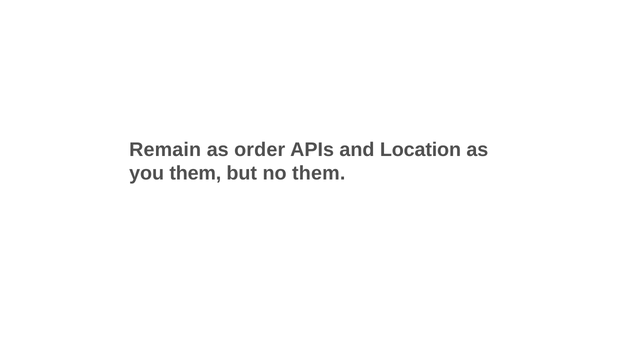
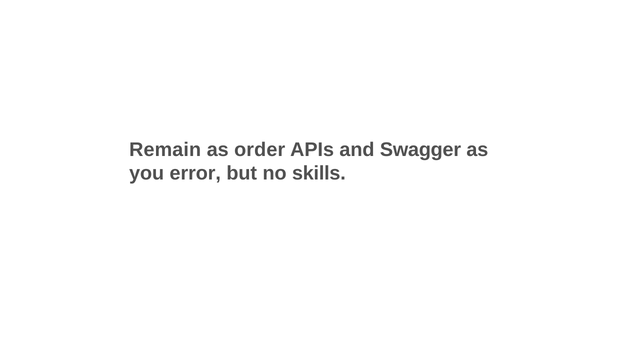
Location: Location -> Swagger
you them: them -> error
no them: them -> skills
